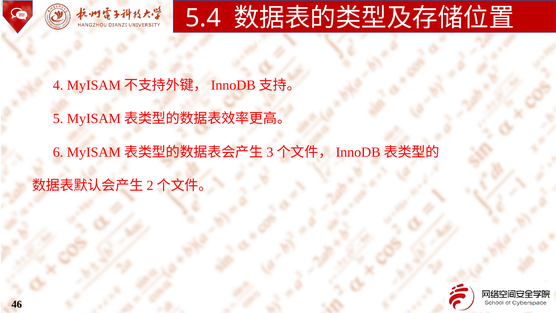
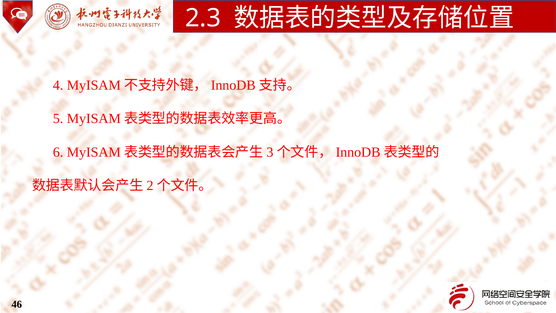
5.4: 5.4 -> 2.3
